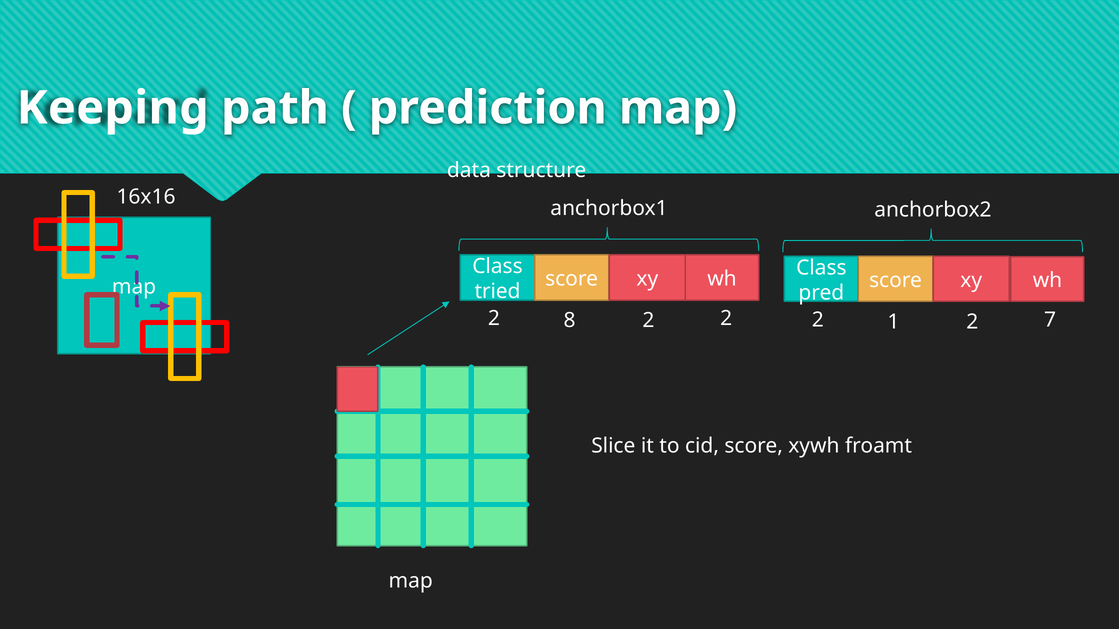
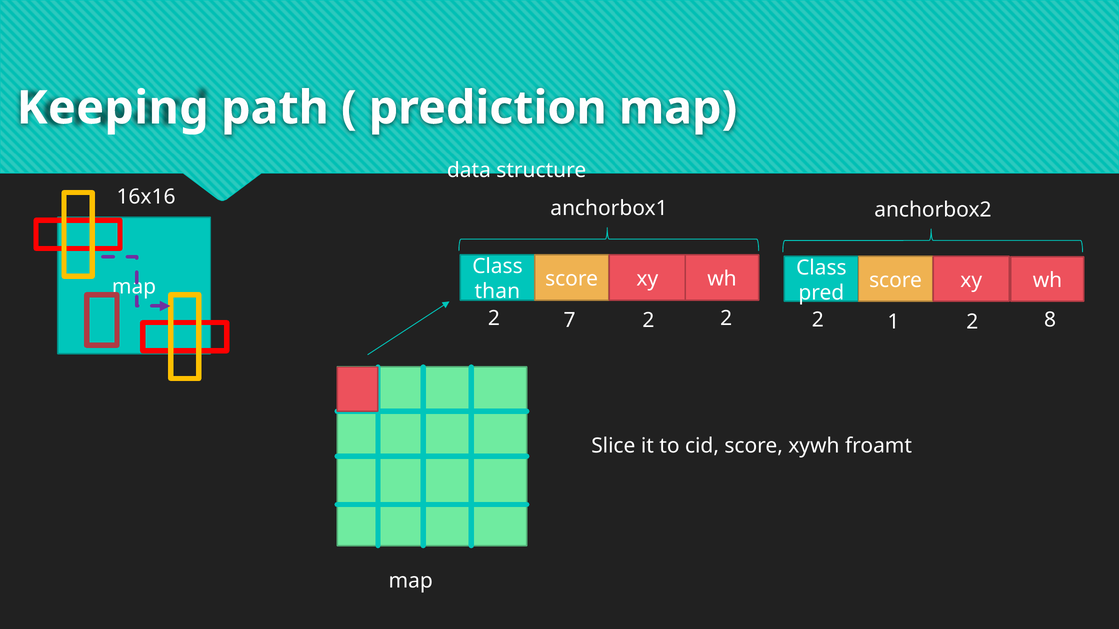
tried: tried -> than
8: 8 -> 7
7: 7 -> 8
